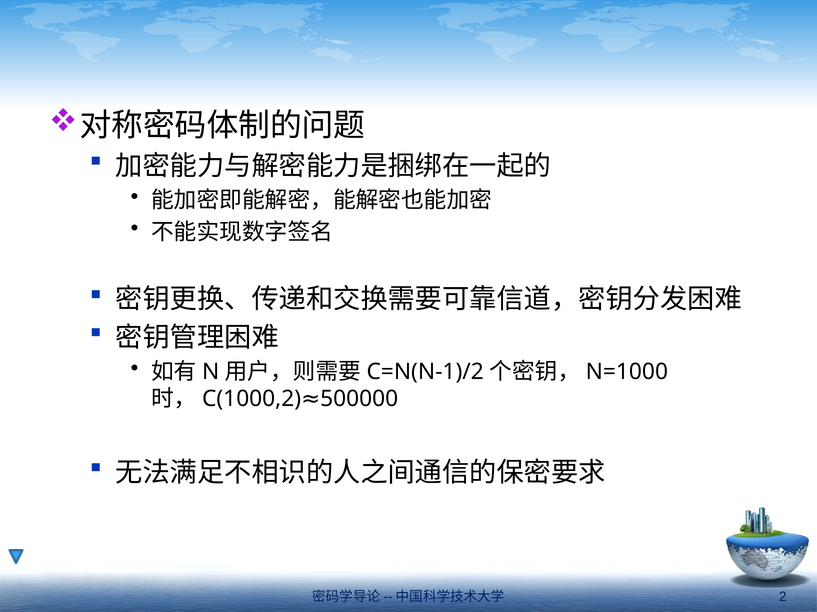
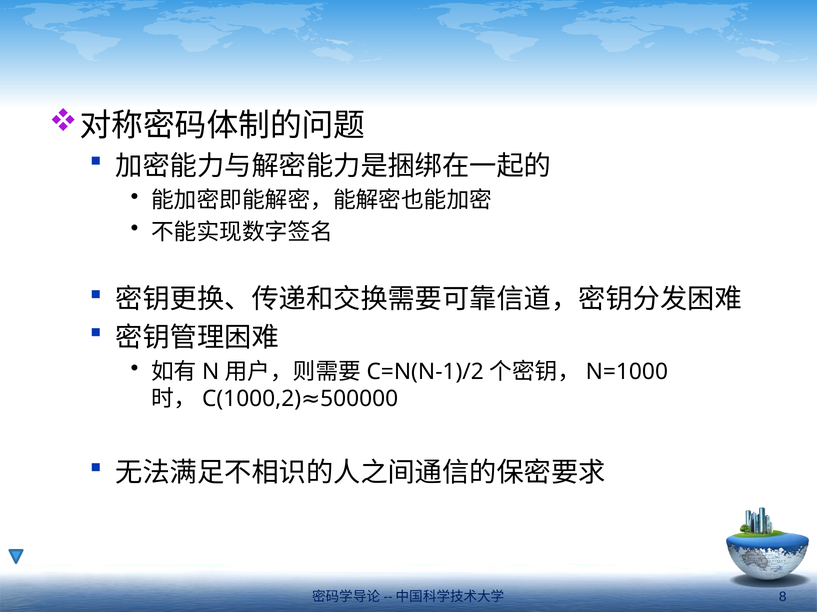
2: 2 -> 8
